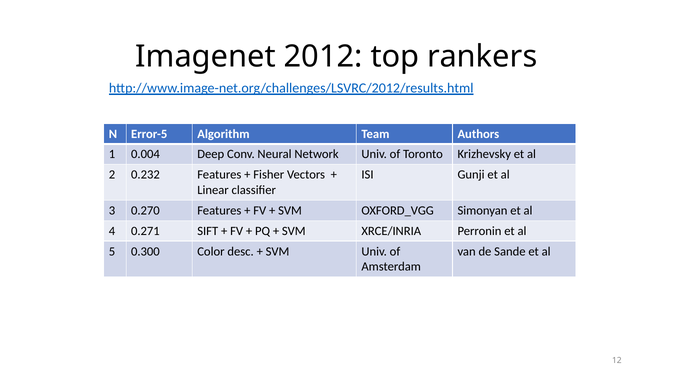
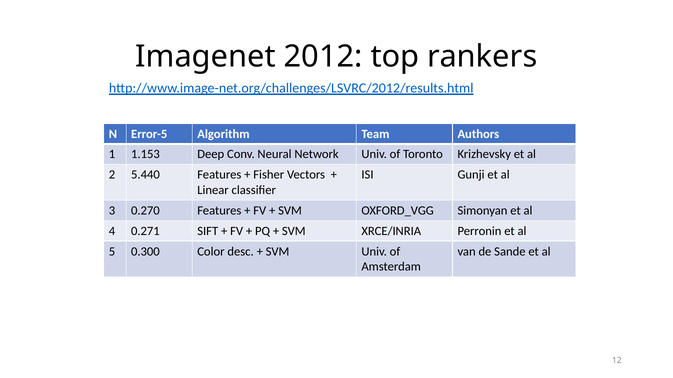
0.004: 0.004 -> 1.153
0.232: 0.232 -> 5.440
